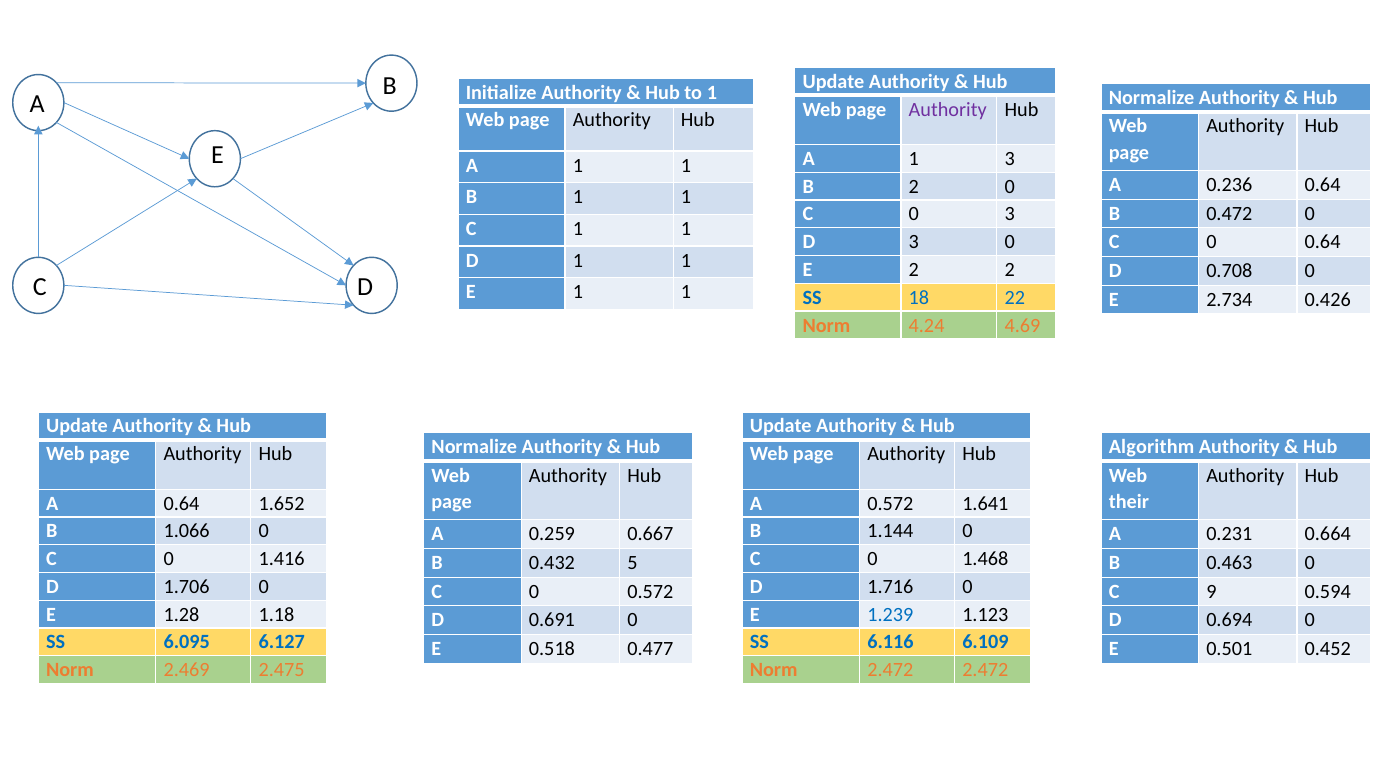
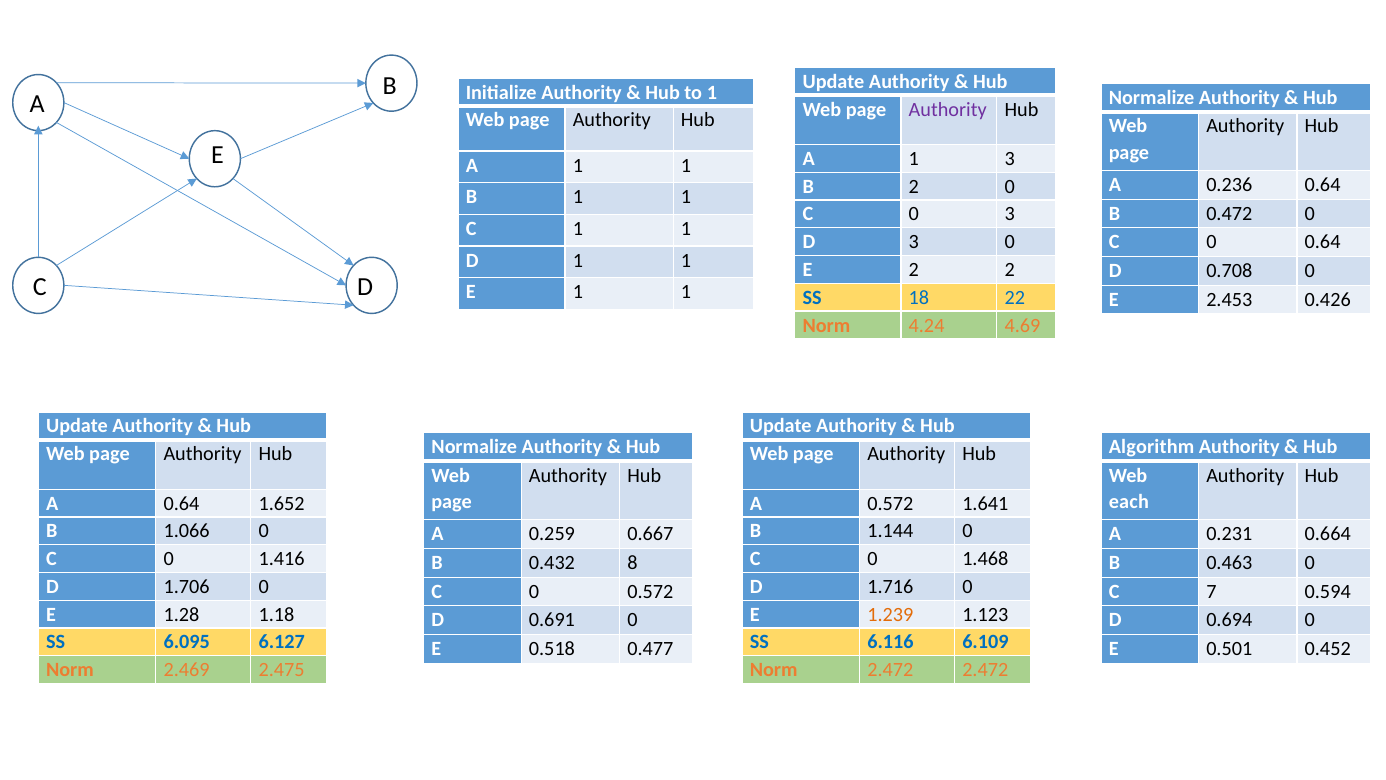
2.734: 2.734 -> 2.453
their: their -> each
5: 5 -> 8
9: 9 -> 7
1.239 colour: blue -> orange
